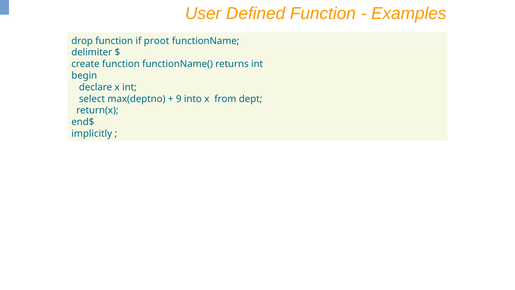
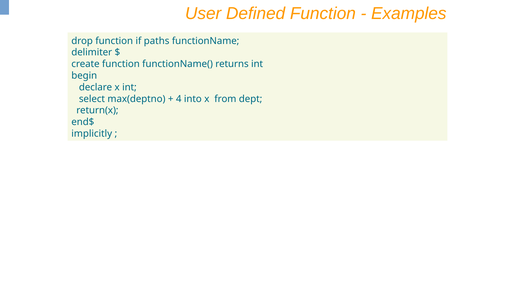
proot: proot -> paths
9: 9 -> 4
